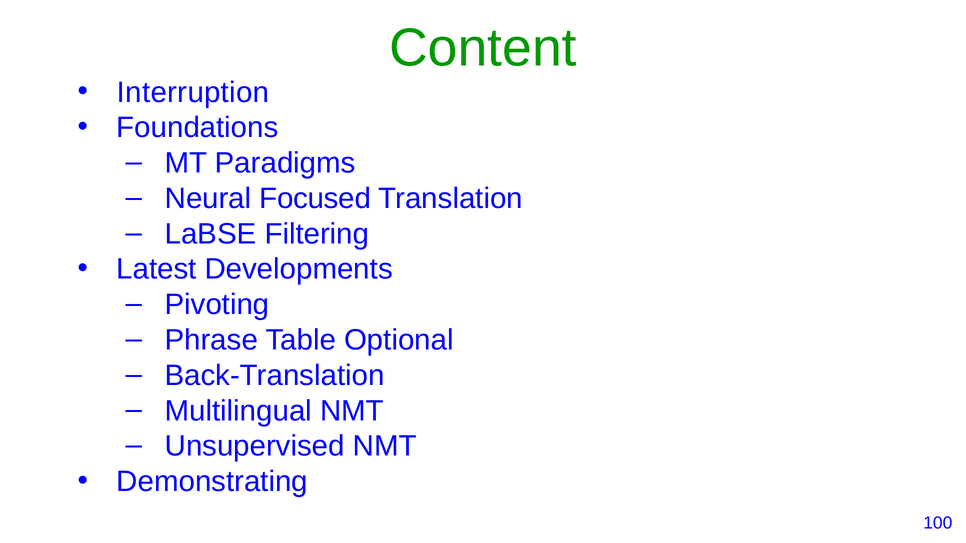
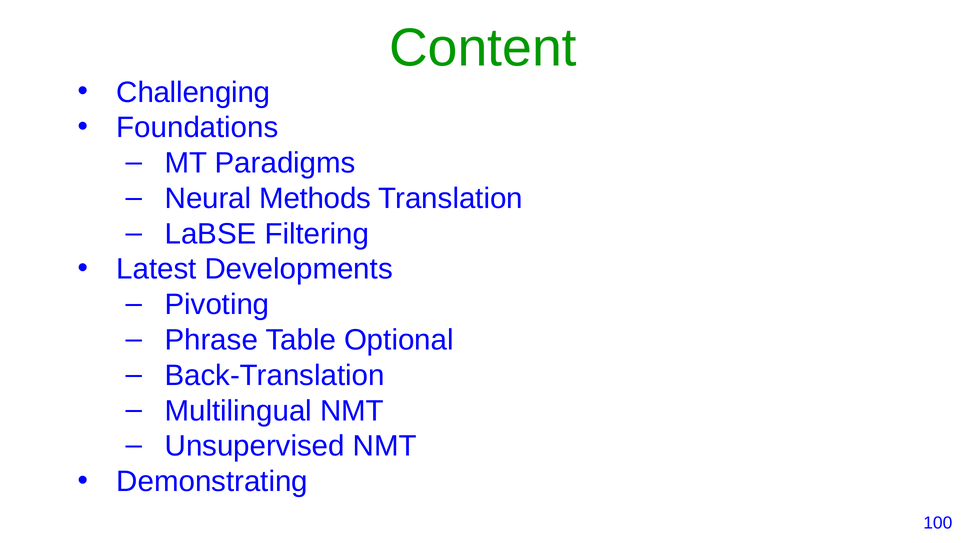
Interruption: Interruption -> Challenging
Focused: Focused -> Methods
